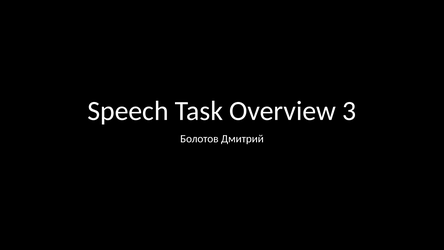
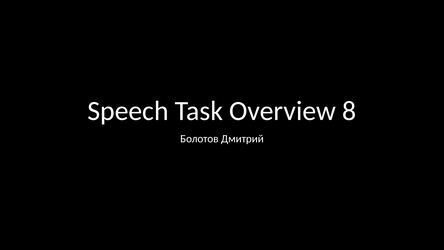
3: 3 -> 8
